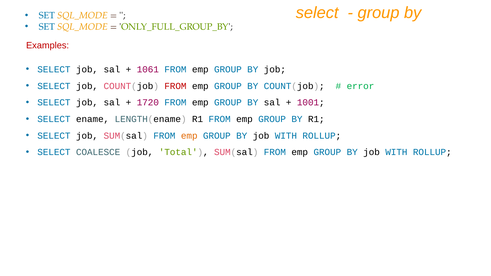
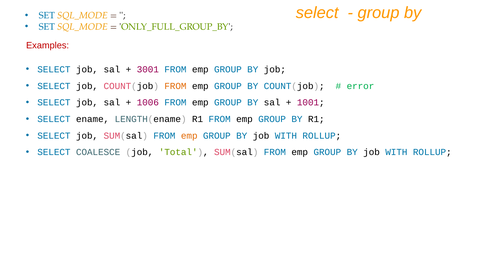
1061: 1061 -> 3001
FROM at (175, 86) colour: red -> orange
1720: 1720 -> 1006
